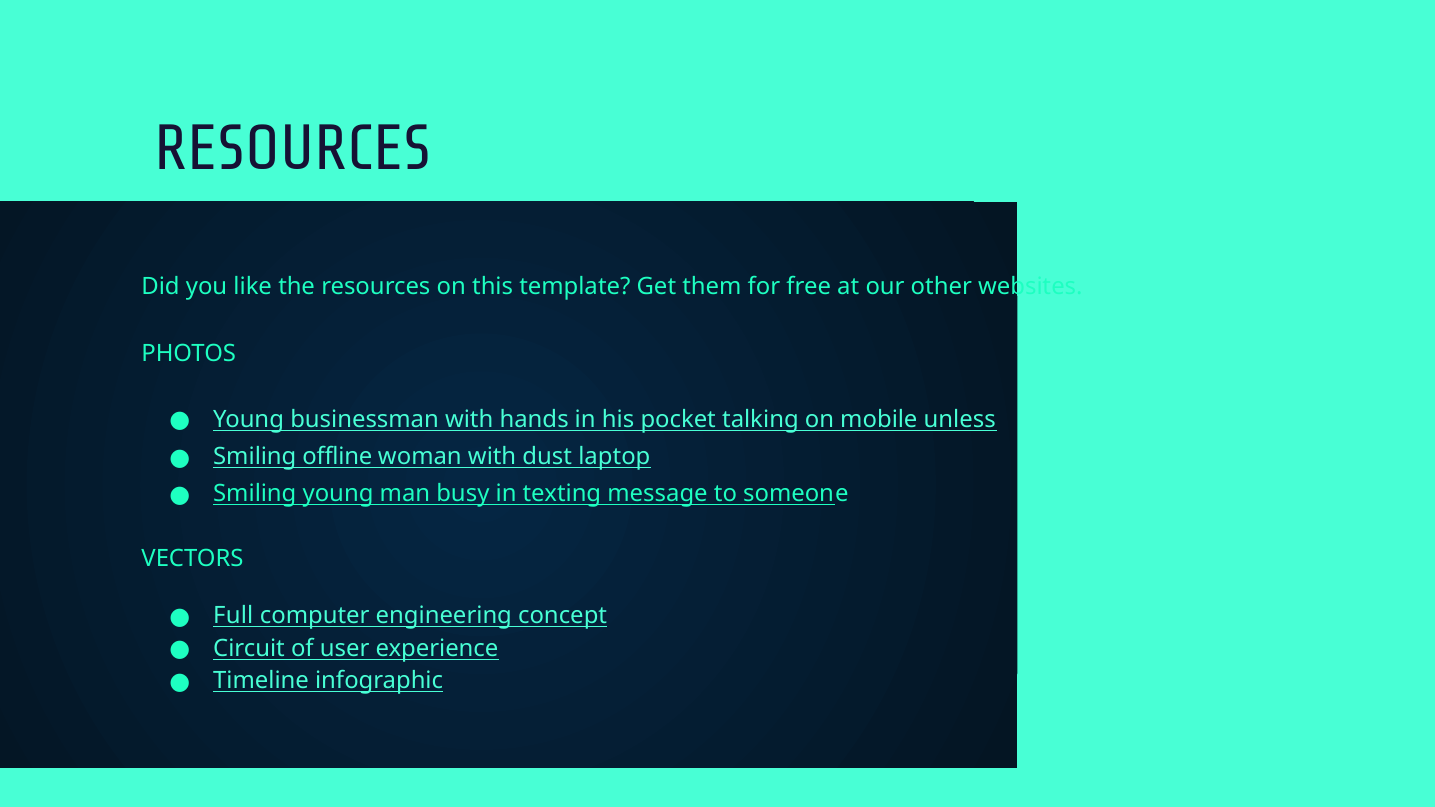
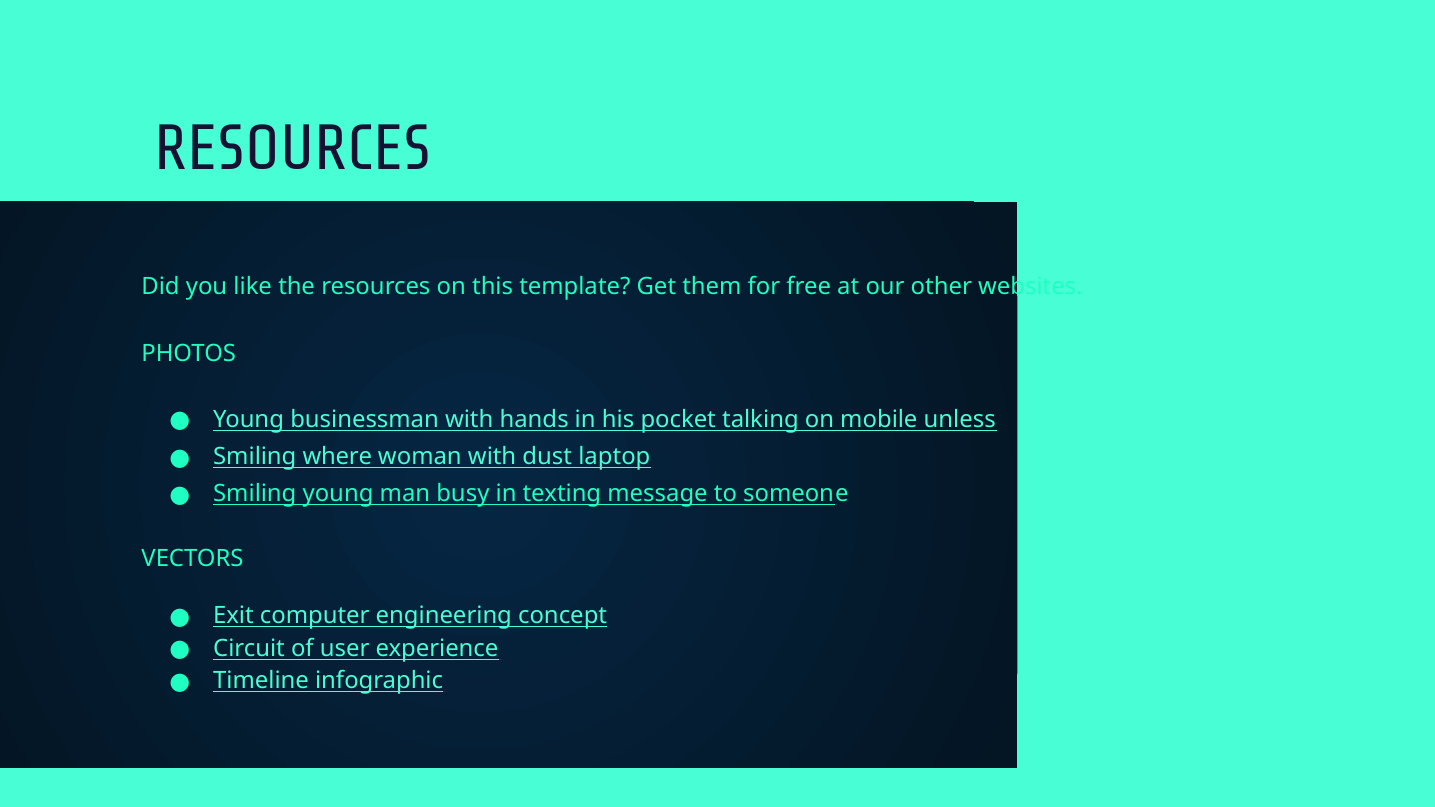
offline: offline -> where
Full: Full -> Exit
